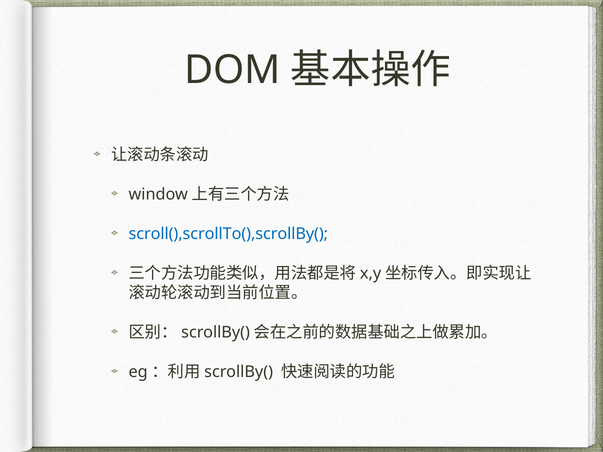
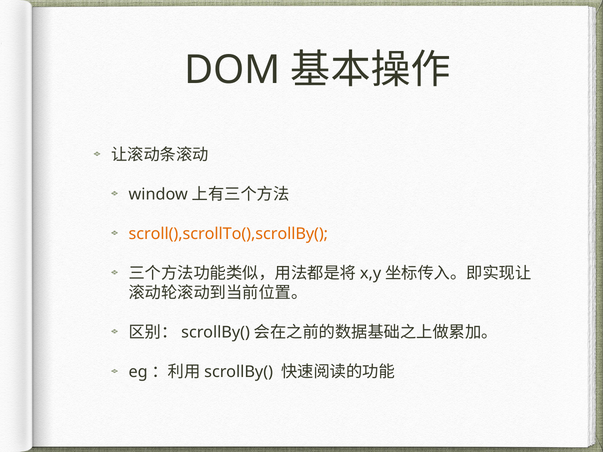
scroll(),scrollTo(),scrollBy( colour: blue -> orange
